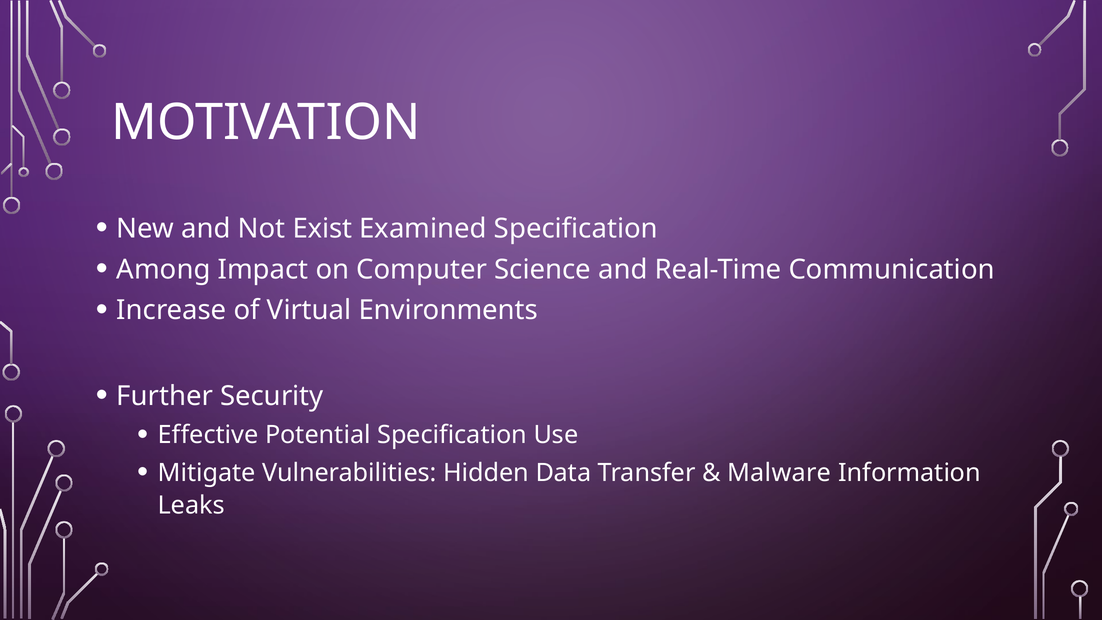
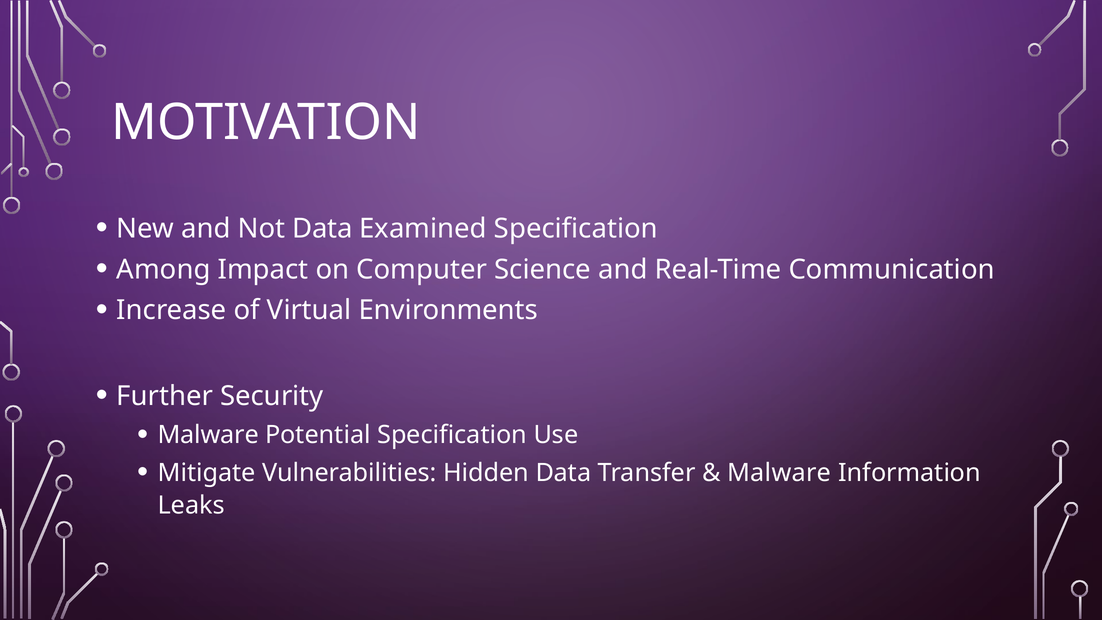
Not Exist: Exist -> Data
Effective at (208, 435): Effective -> Malware
